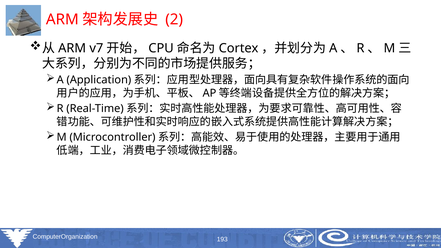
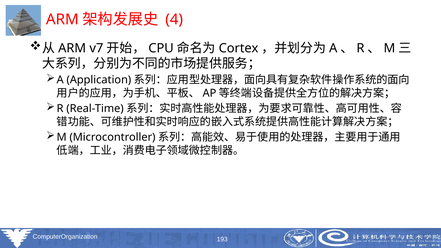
2: 2 -> 4
